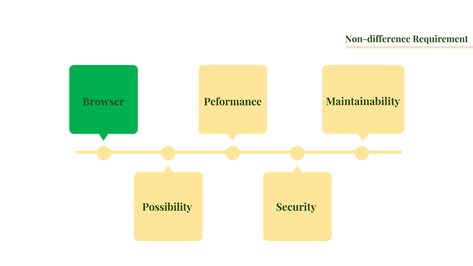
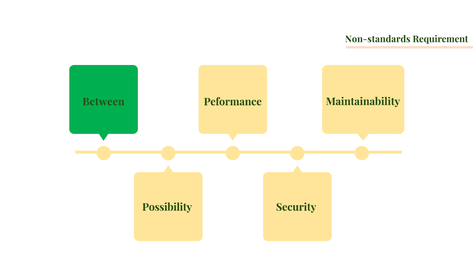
Non-difference: Non-difference -> Non-standards
Browser: Browser -> Between
